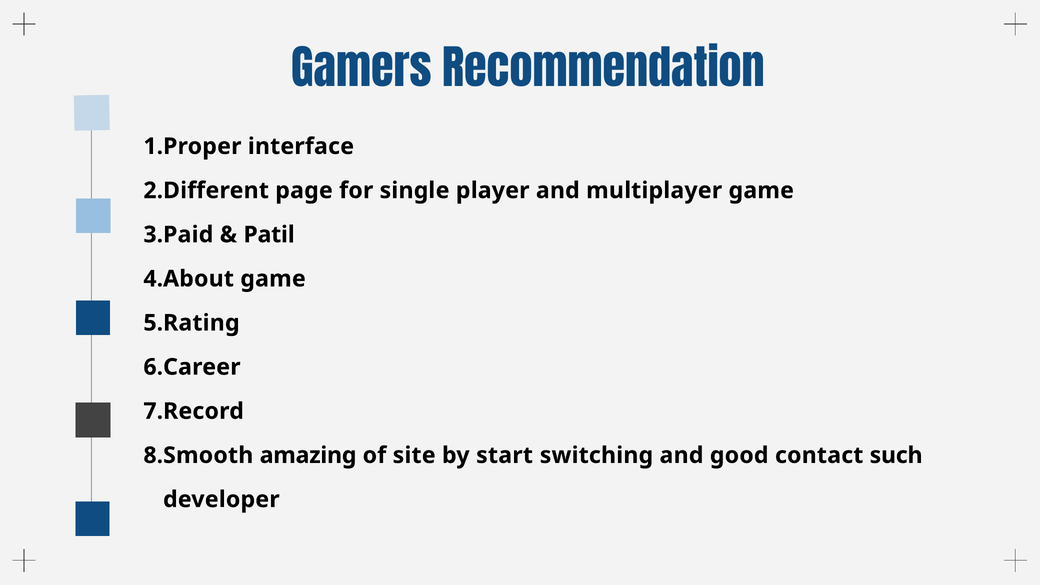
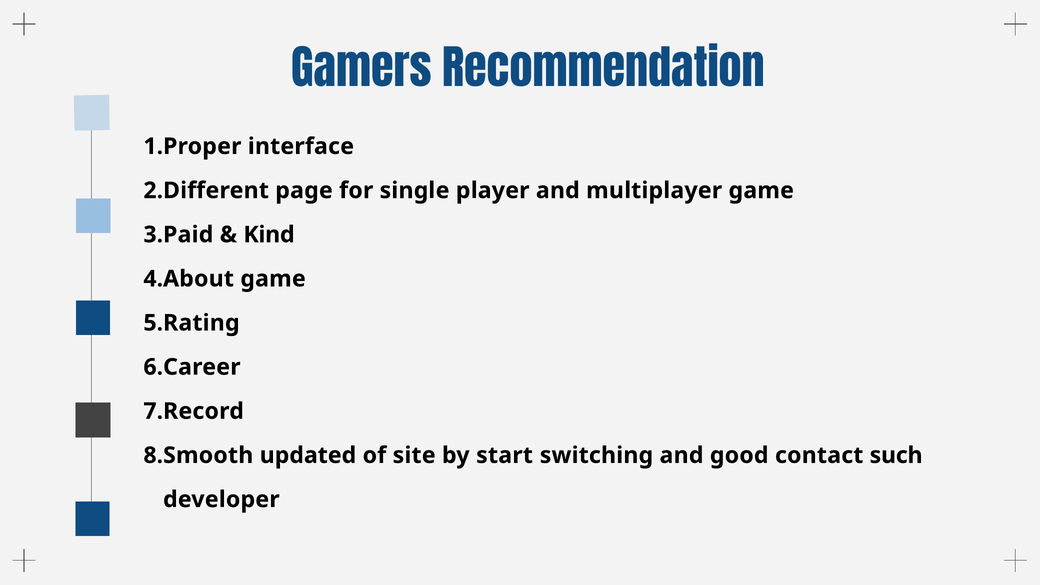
Patil: Patil -> Kind
amazing: amazing -> updated
